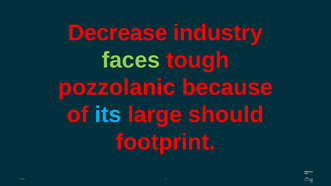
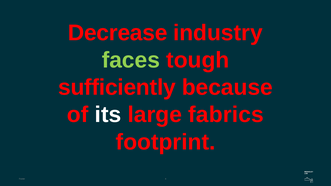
pozzolanic: pozzolanic -> sufficiently
its colour: light blue -> white
should: should -> fabrics
